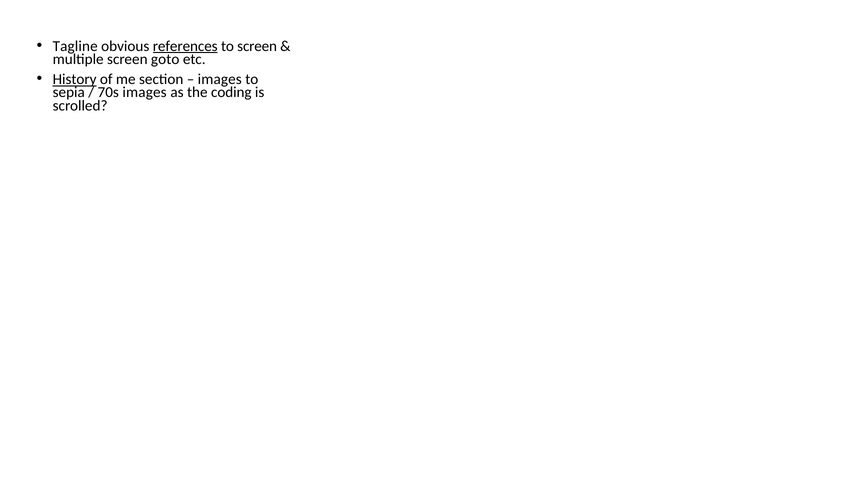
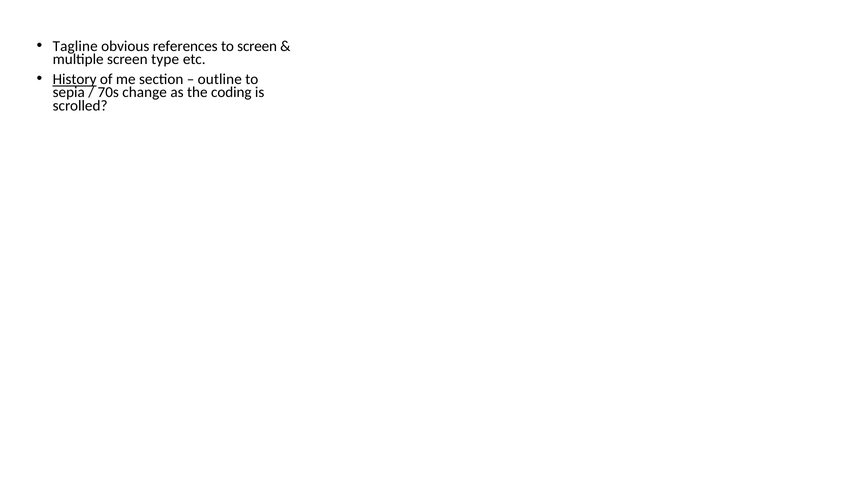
references underline: present -> none
goto: goto -> type
images at (220, 79): images -> outline
70s images: images -> change
